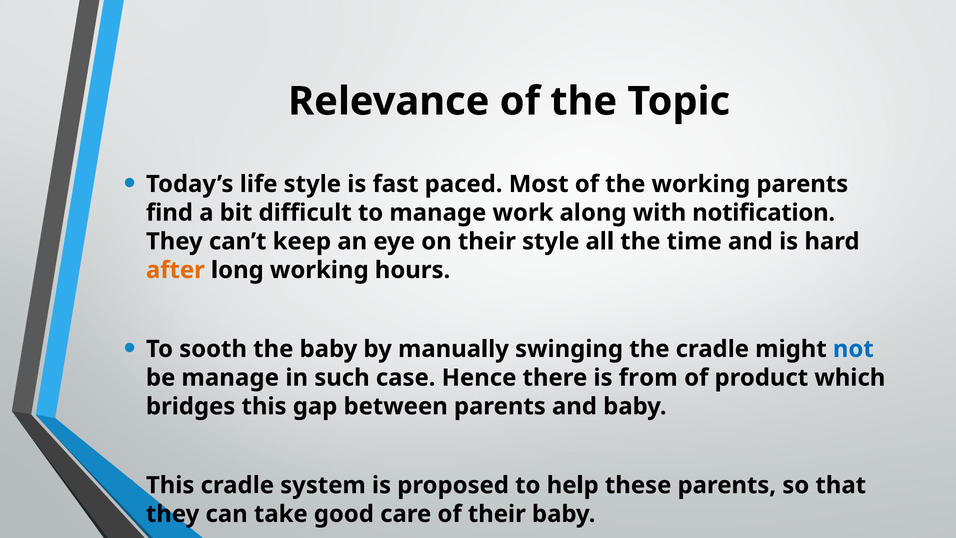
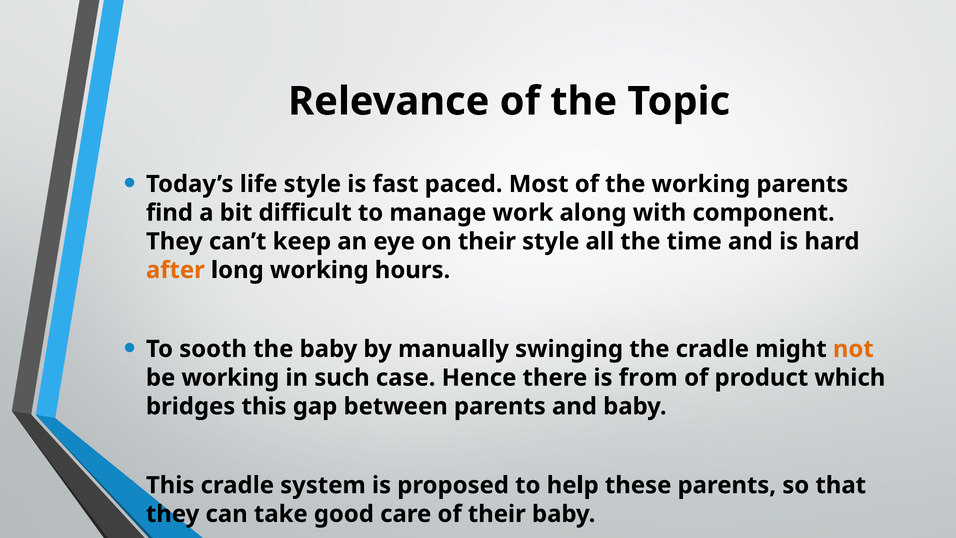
notification: notification -> component
not colour: blue -> orange
be manage: manage -> working
